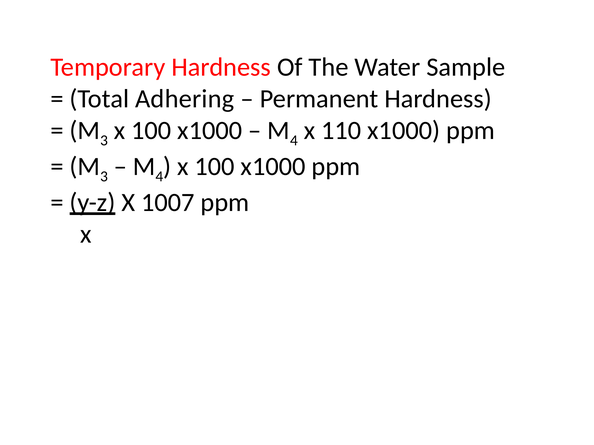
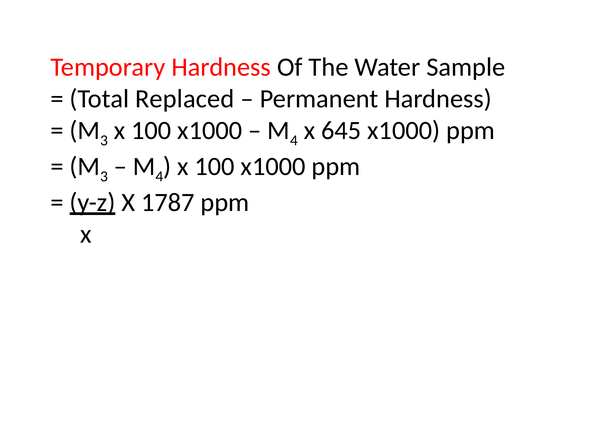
Adhering: Adhering -> Replaced
110: 110 -> 645
1007: 1007 -> 1787
